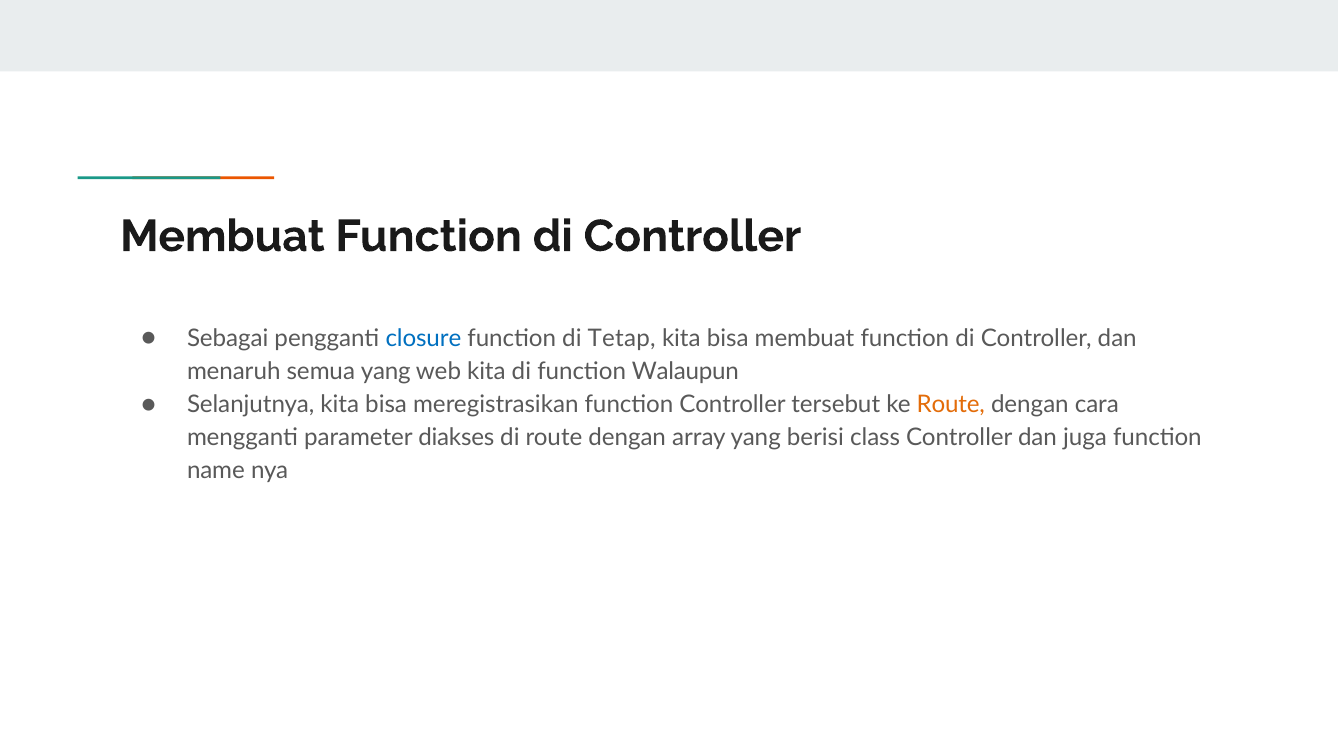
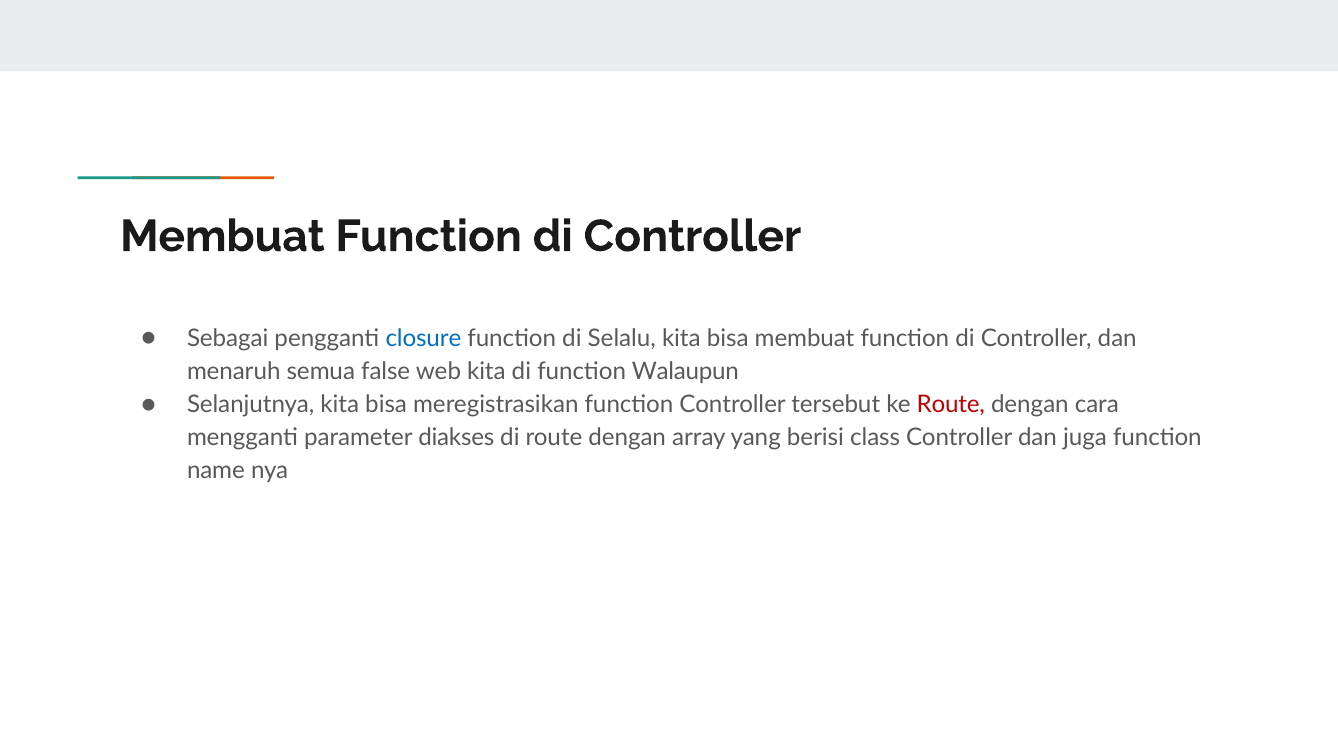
Tetap: Tetap -> Selalu
semua yang: yang -> false
Route at (951, 404) colour: orange -> red
